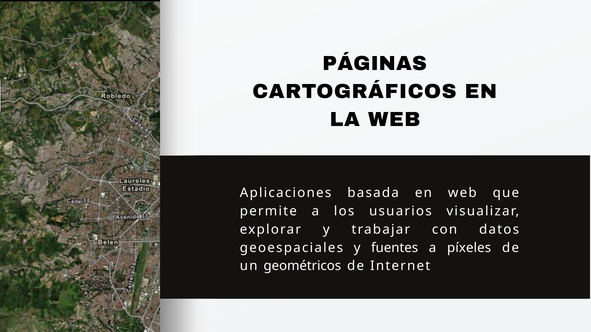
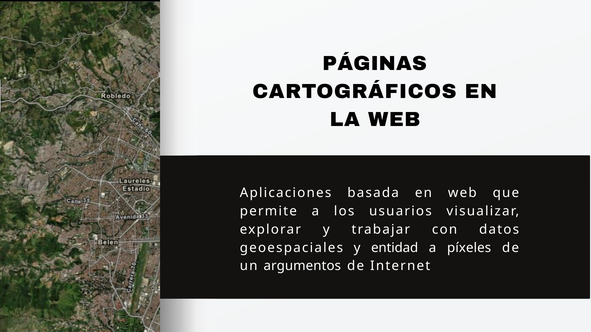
fuentes: fuentes -> entidad
geométricos: geométricos -> argumentos
